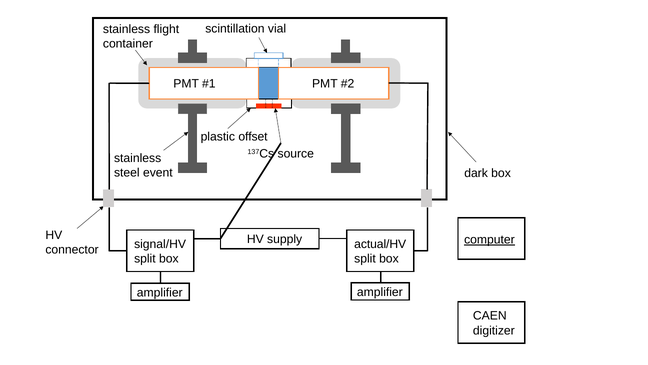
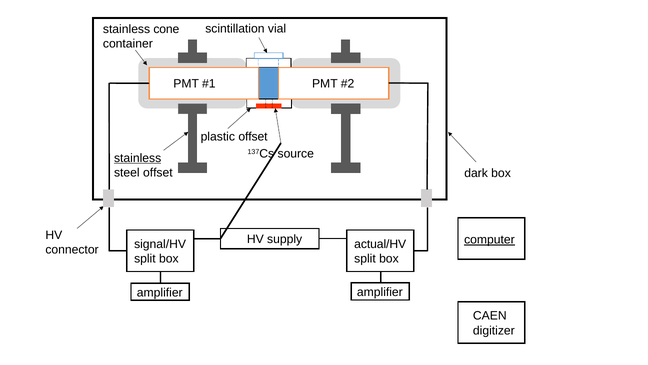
flight: flight -> cone
stainless at (138, 158) underline: none -> present
steel event: event -> offset
